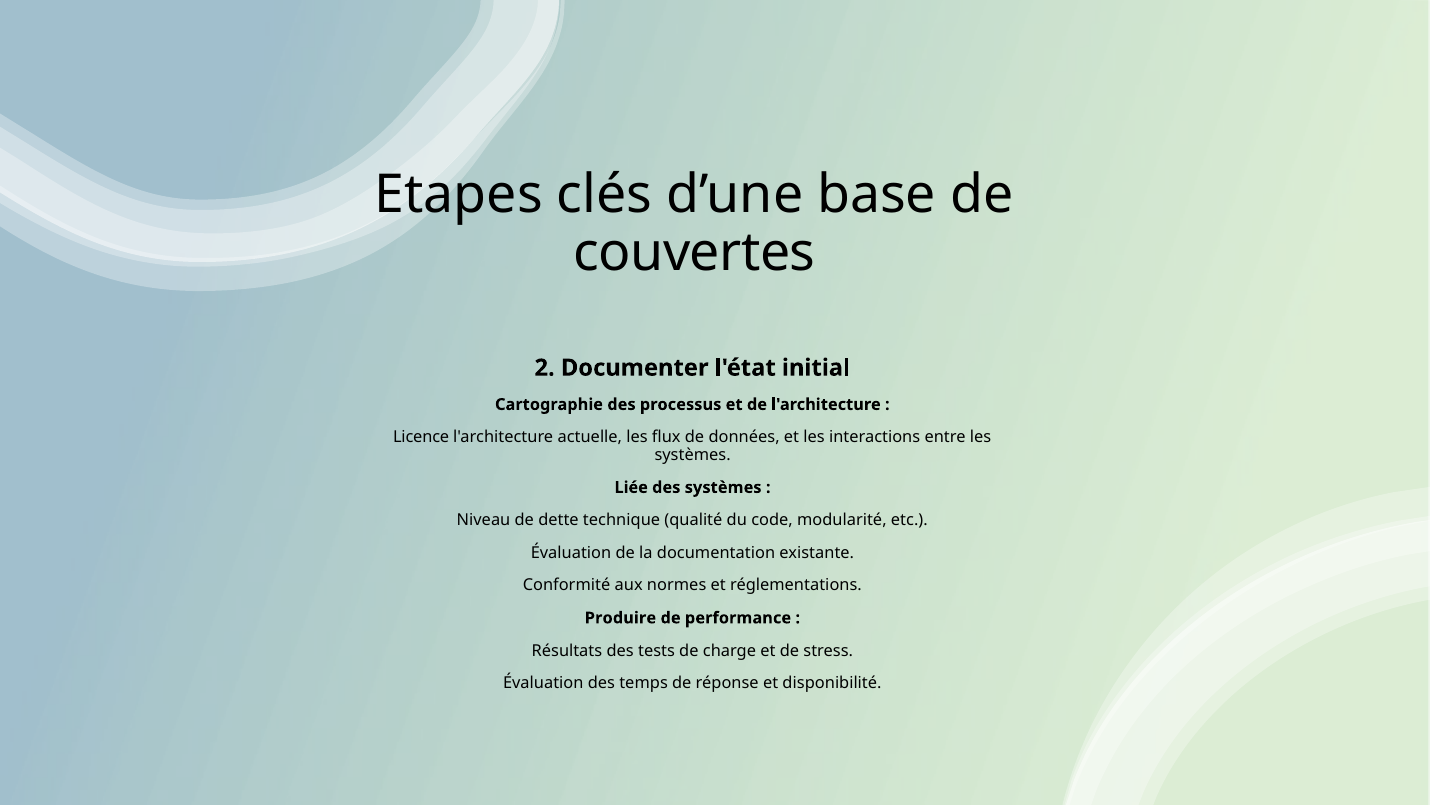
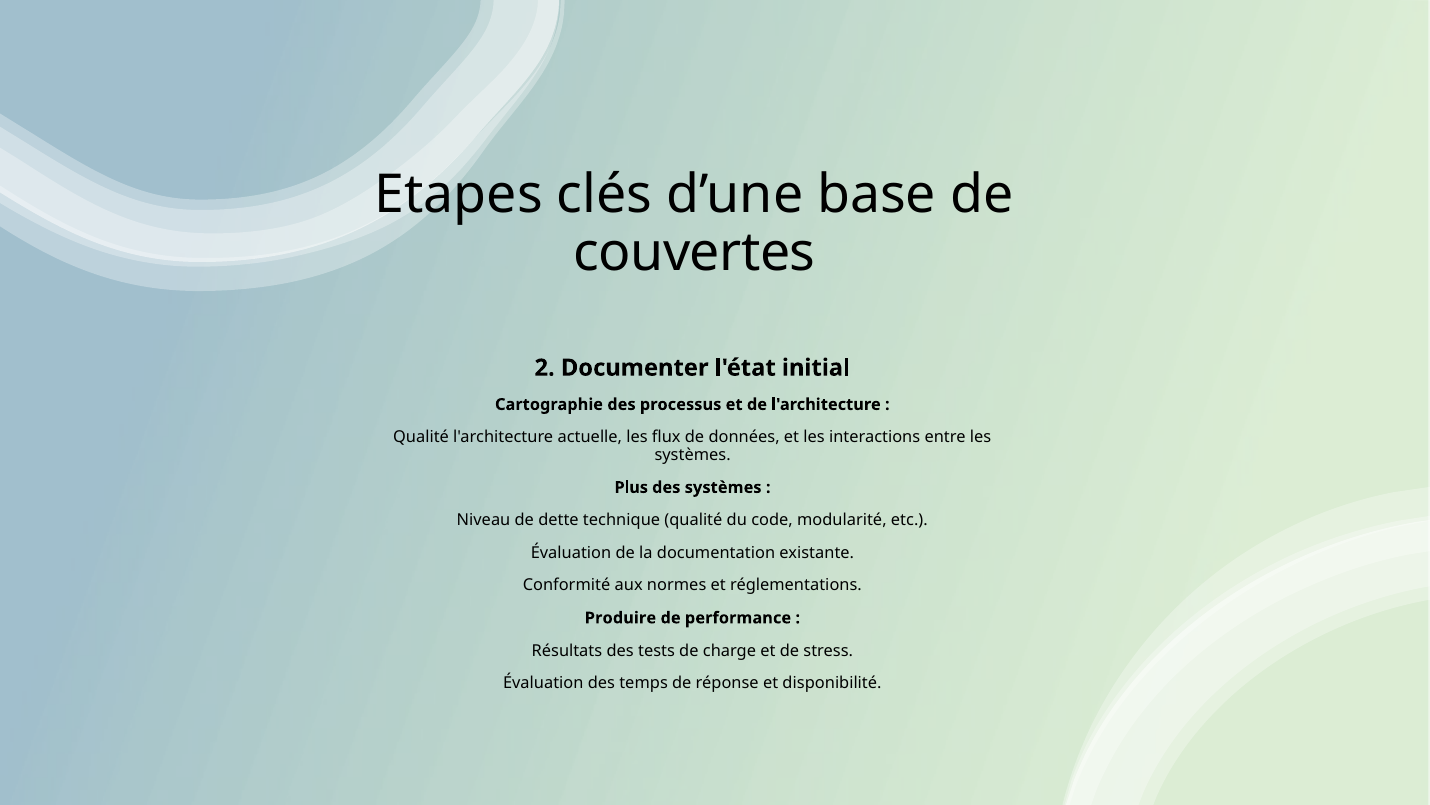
Licence at (421, 437): Licence -> Qualité
Liée: Liée -> Plus
